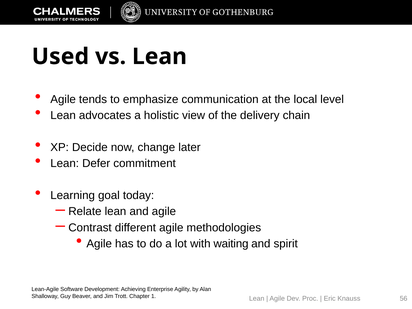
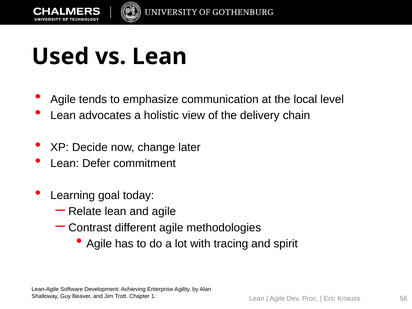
waiting: waiting -> tracing
